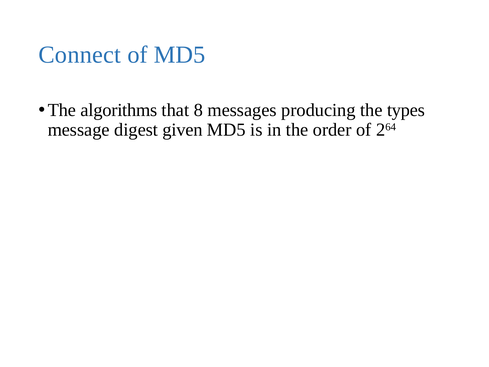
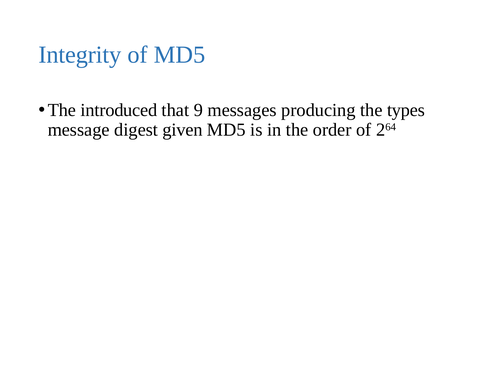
Connect: Connect -> Integrity
algorithms: algorithms -> introduced
8: 8 -> 9
